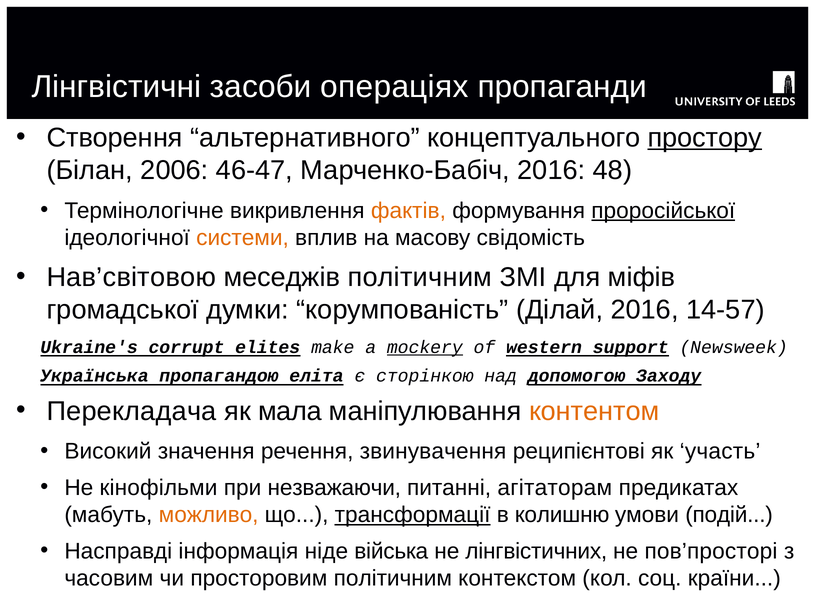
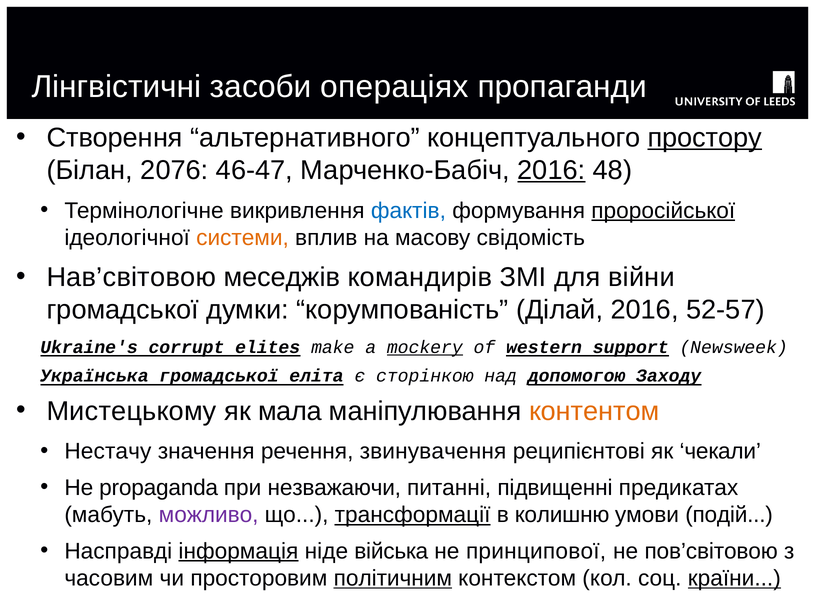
2006: 2006 -> 2076
2016 at (551, 170) underline: none -> present
фактів colour: orange -> blue
меседжів політичним: політичним -> командирів
міфів: міфів -> війни
14-57: 14-57 -> 52-57
Українська пропагандою: пропагандою -> громадської
Перекладача: Перекладача -> Мистецькому
Високий: Високий -> Нестачу
участь: участь -> чекали
кінофільми: кінофільми -> propaganda
агітаторам: агітаторам -> підвищенні
можливо colour: orange -> purple
інформація underline: none -> present
лінгвістичних: лінгвістичних -> принципової
пов’просторі: пов’просторі -> пов’світовою
політичним at (393, 578) underline: none -> present
країни underline: none -> present
